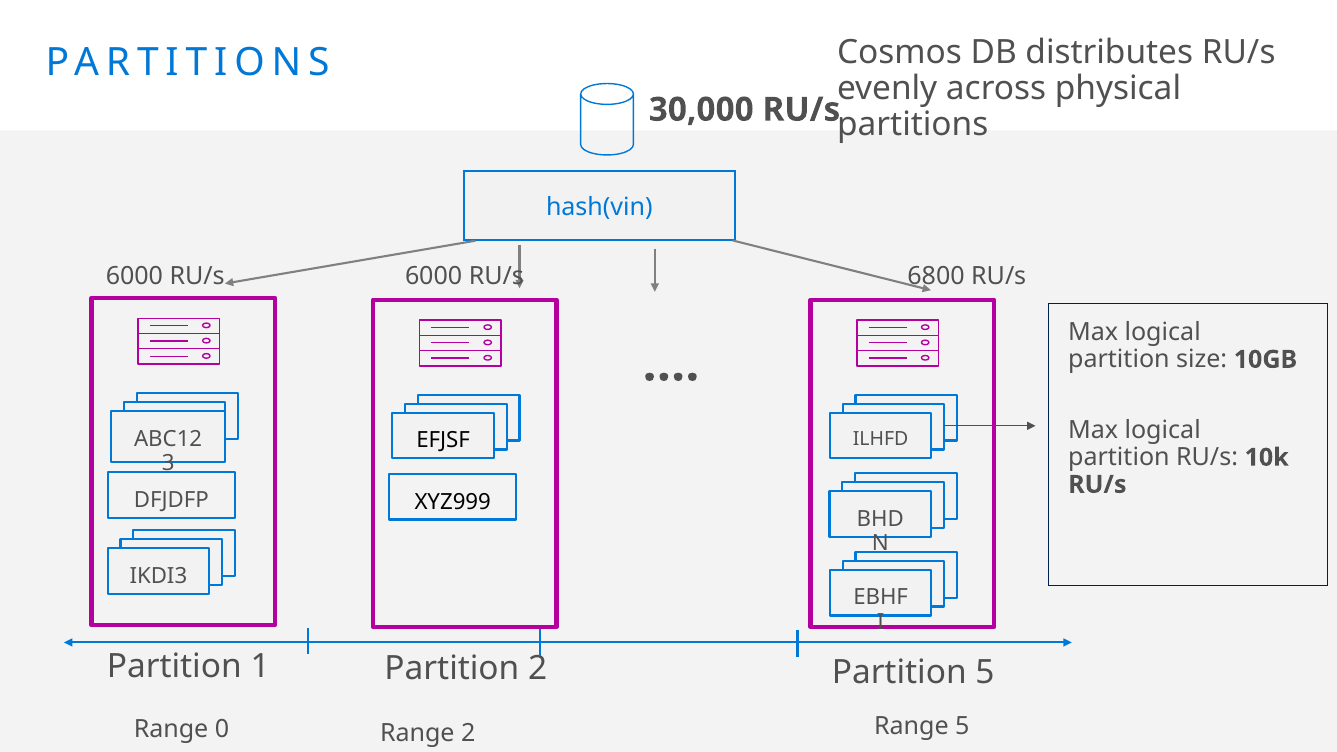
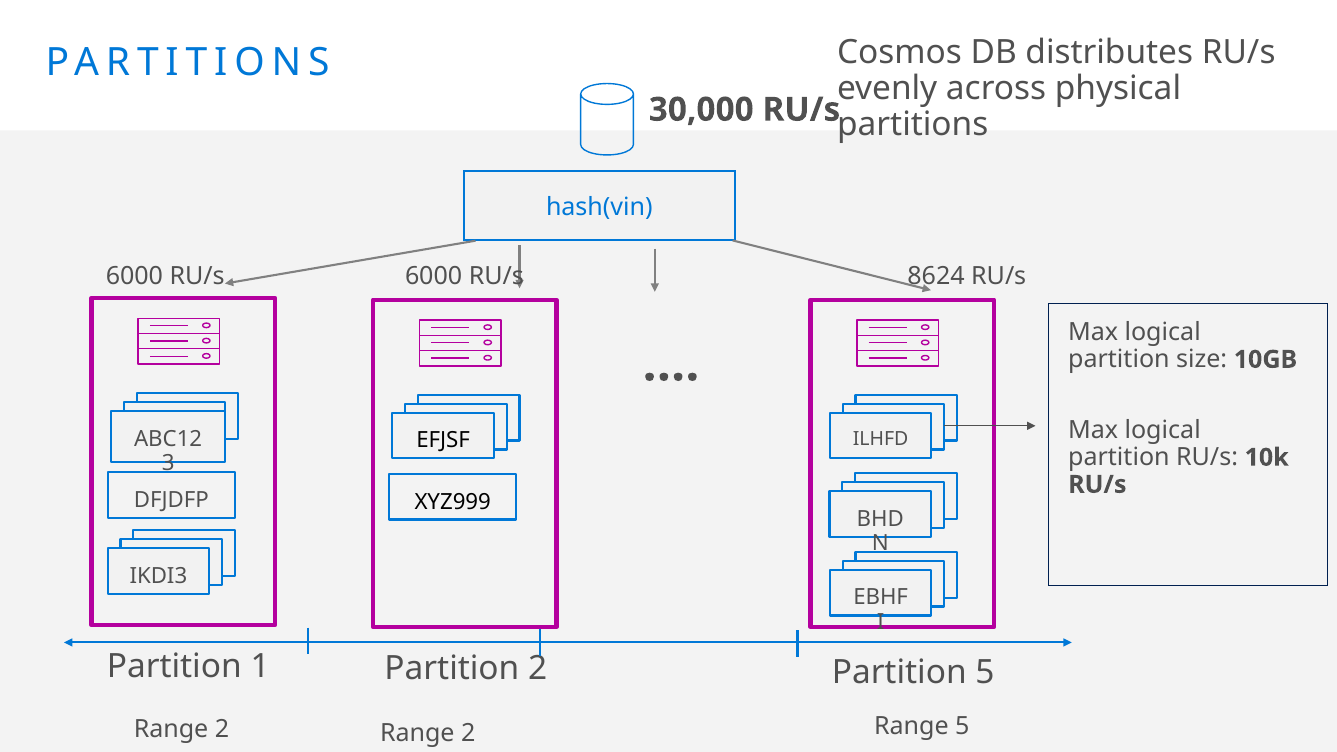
6800: 6800 -> 8624
0 at (222, 729): 0 -> 2
